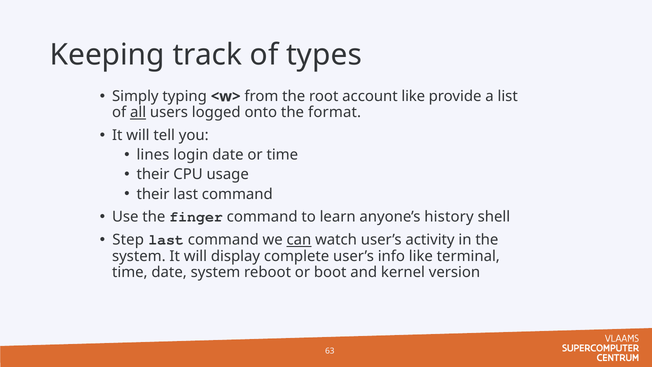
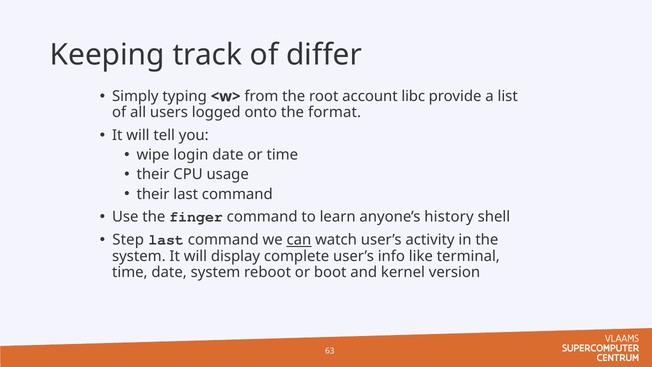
types: types -> differ
account like: like -> libc
all underline: present -> none
lines: lines -> wipe
